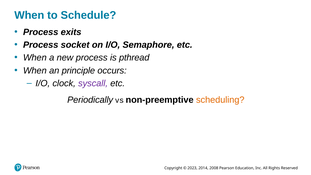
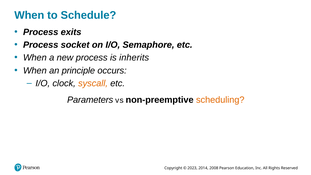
pthread: pthread -> inherits
syscall colour: purple -> orange
Periodically: Periodically -> Parameters
